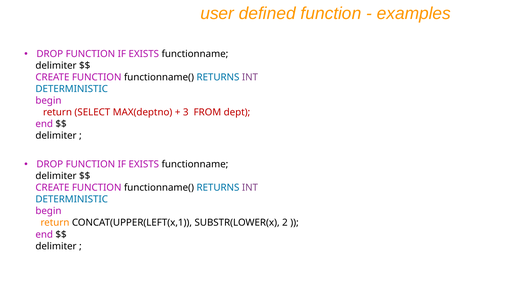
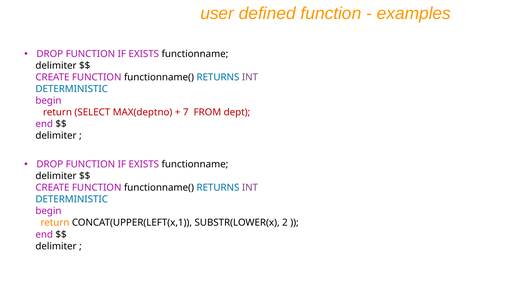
3: 3 -> 7
